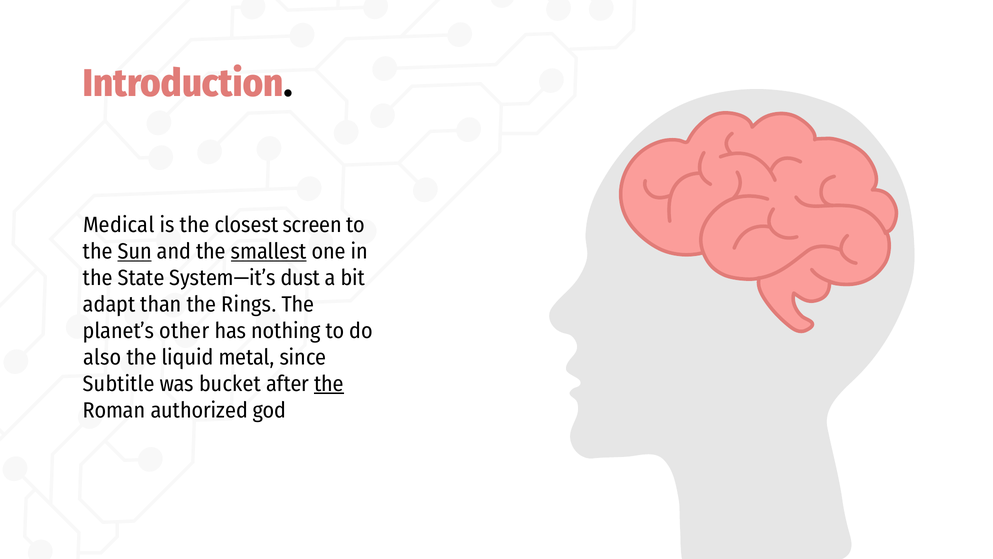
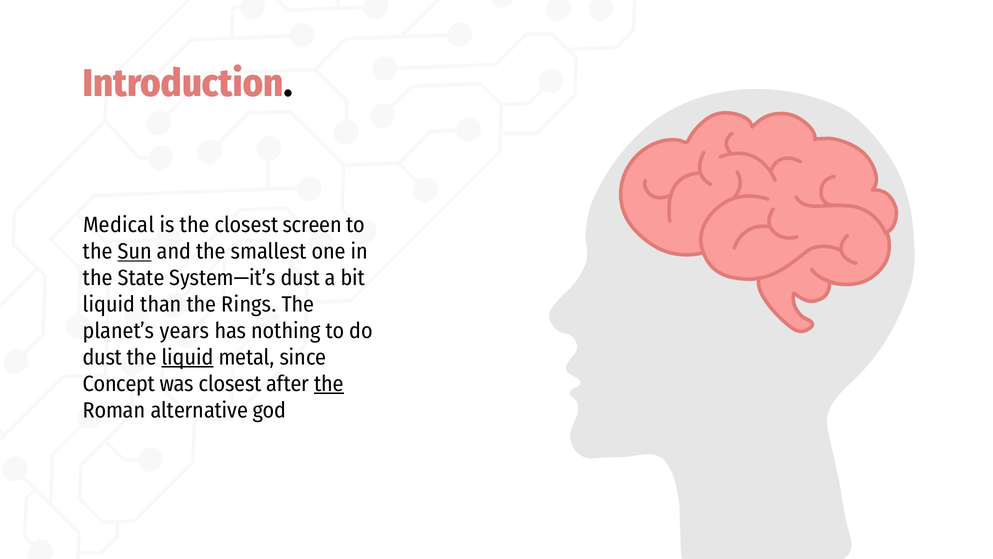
smallest underline: present -> none
adapt at (109, 304): adapt -> liquid
other: other -> years
also at (102, 357): also -> dust
liquid at (188, 357) underline: none -> present
Subtitle: Subtitle -> Concept
was bucket: bucket -> closest
authorized: authorized -> alternative
